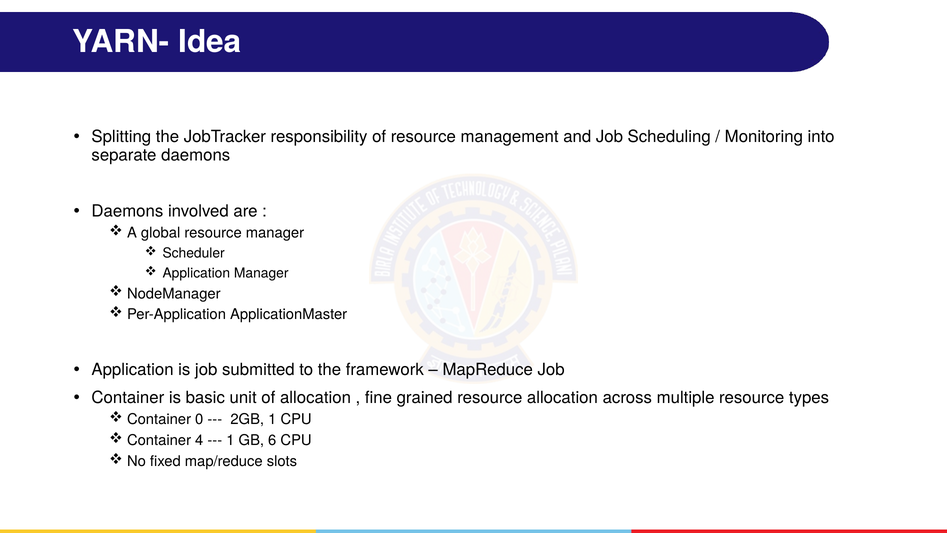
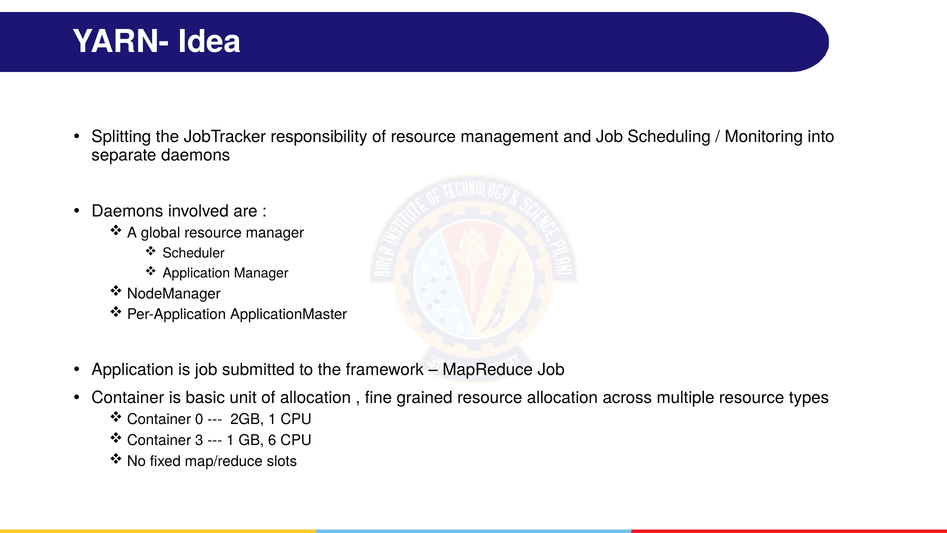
4: 4 -> 3
